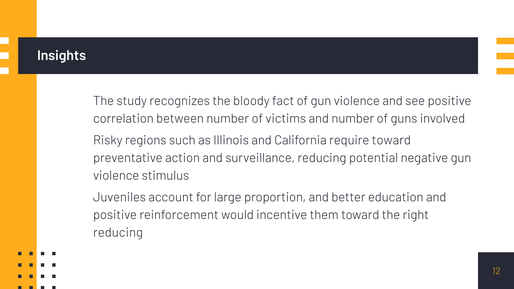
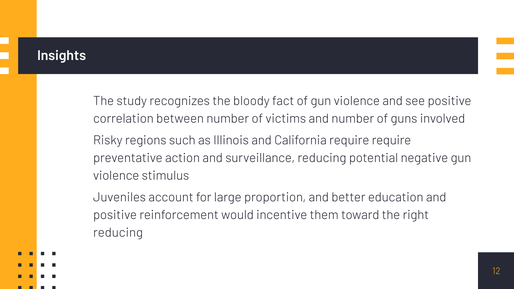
require toward: toward -> require
